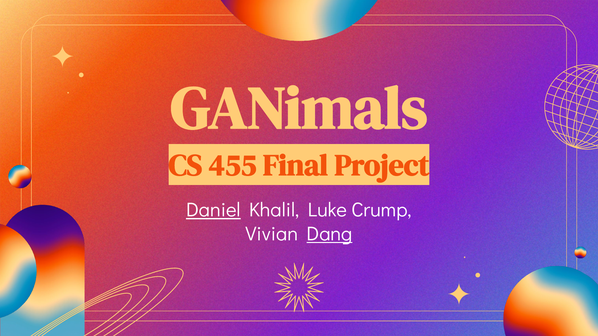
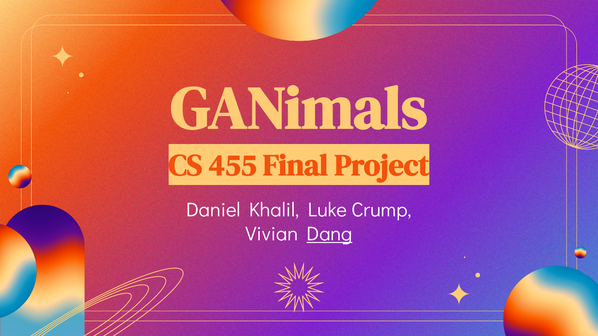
Daniel underline: present -> none
